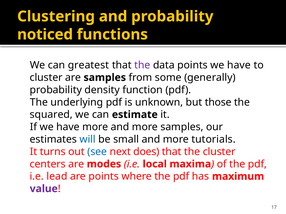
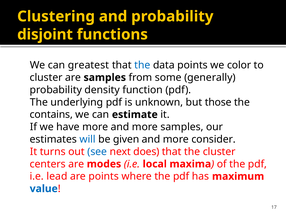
noticed: noticed -> disjoint
the at (142, 65) colour: purple -> blue
points we have: have -> color
squared: squared -> contains
small: small -> given
tutorials: tutorials -> consider
value colour: purple -> blue
